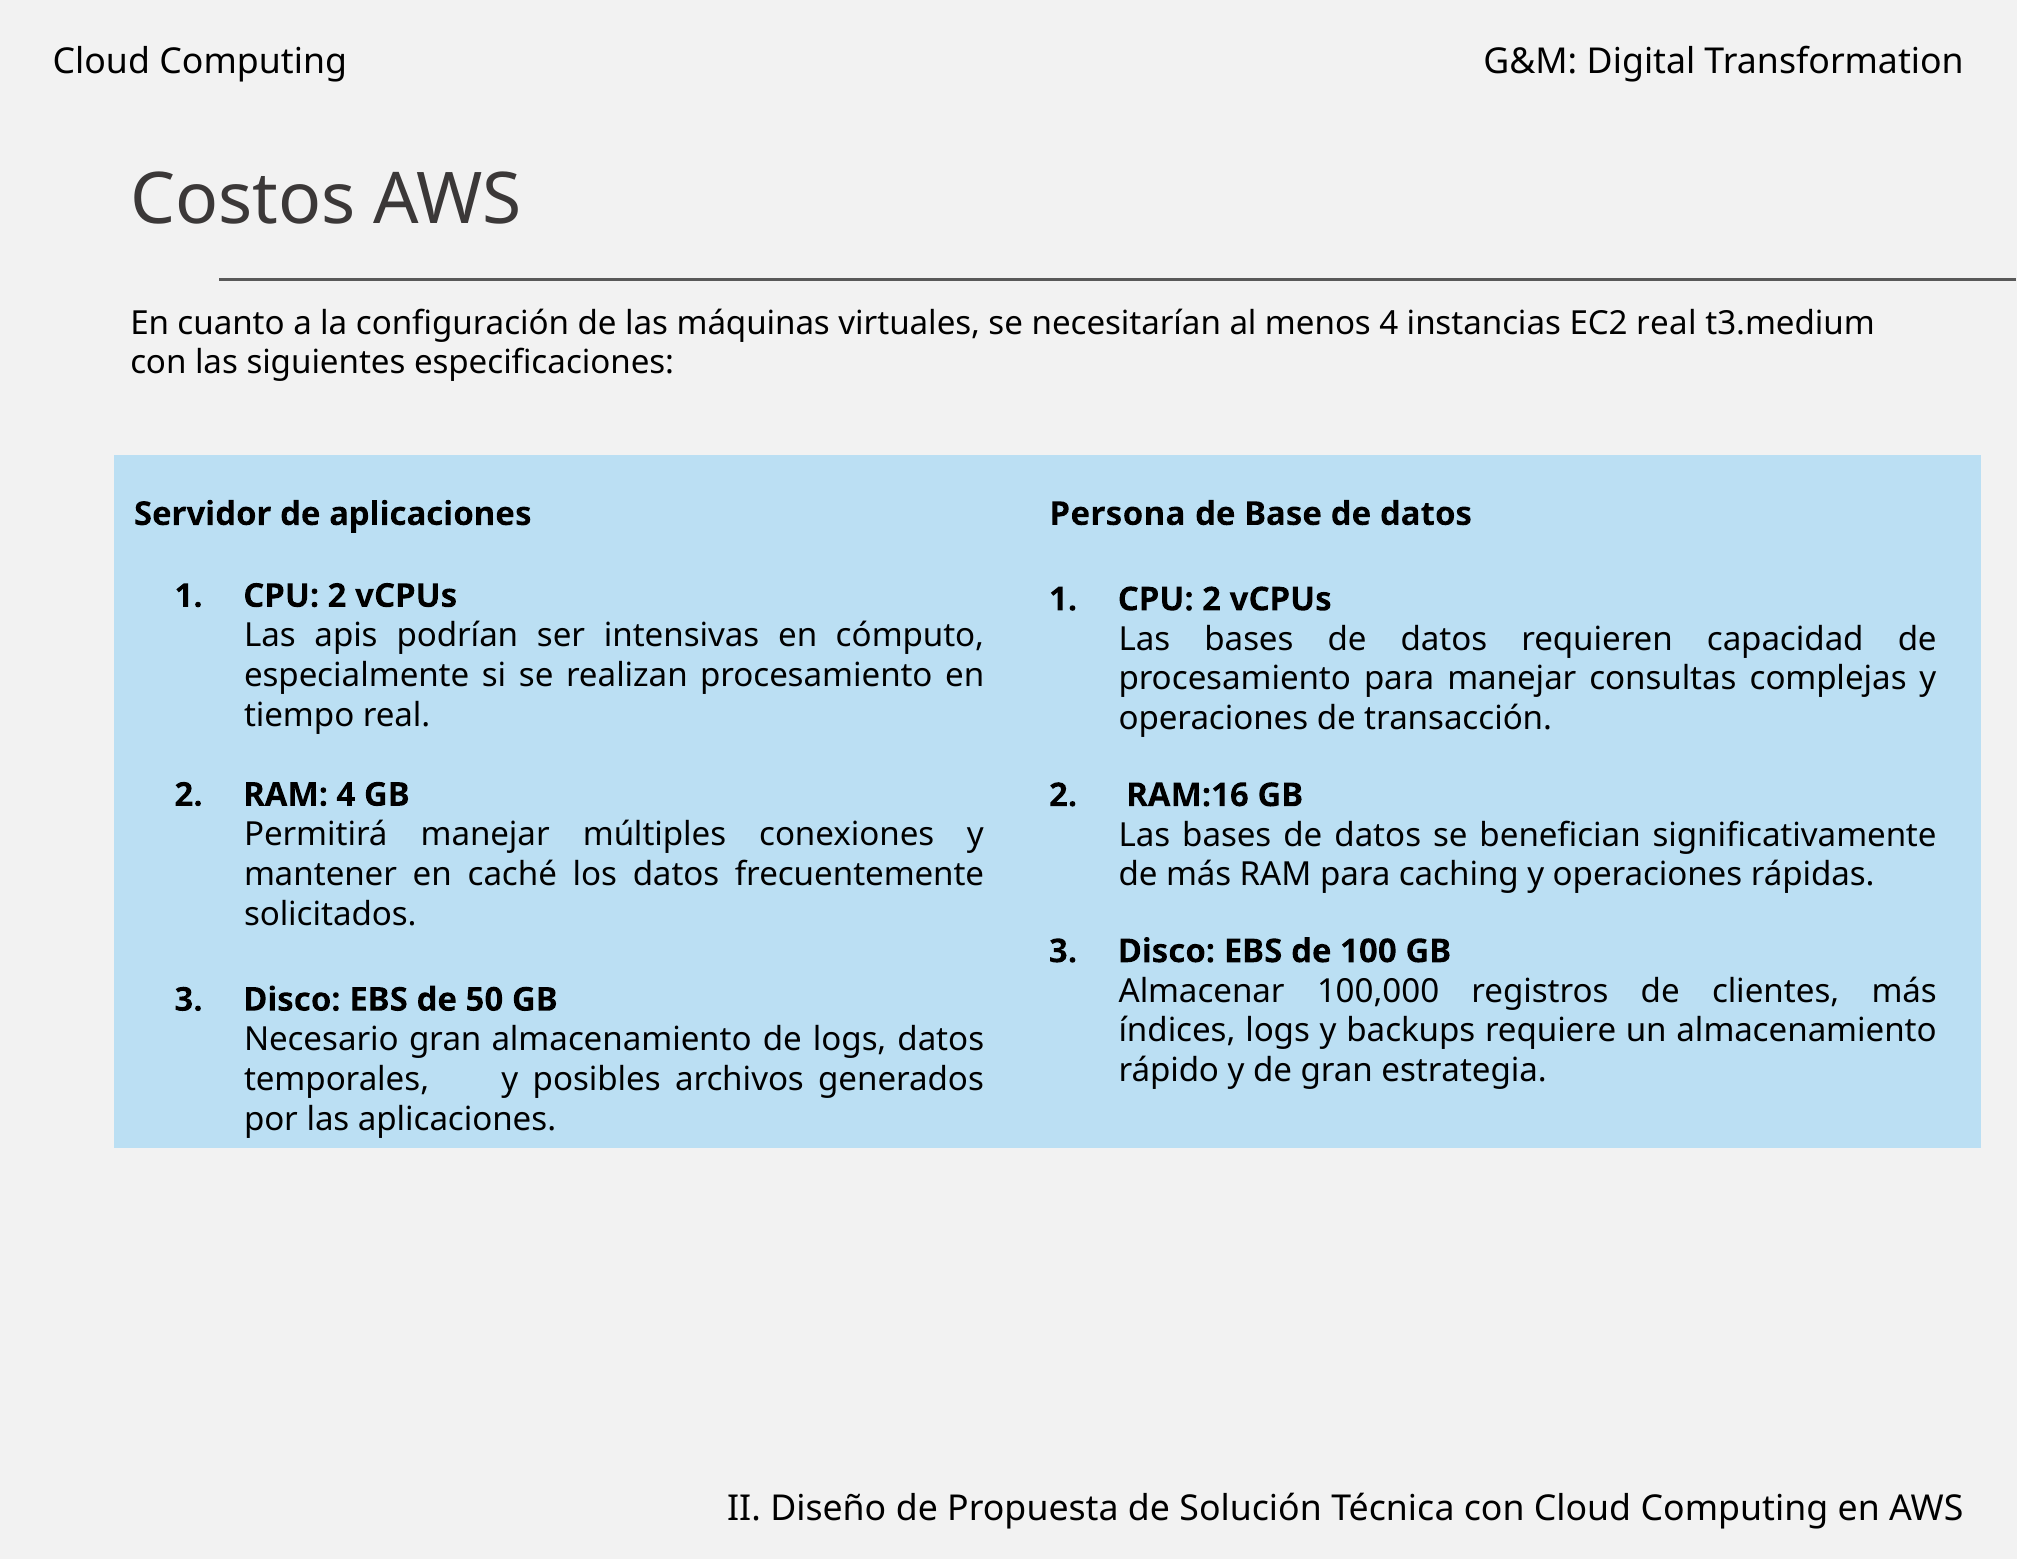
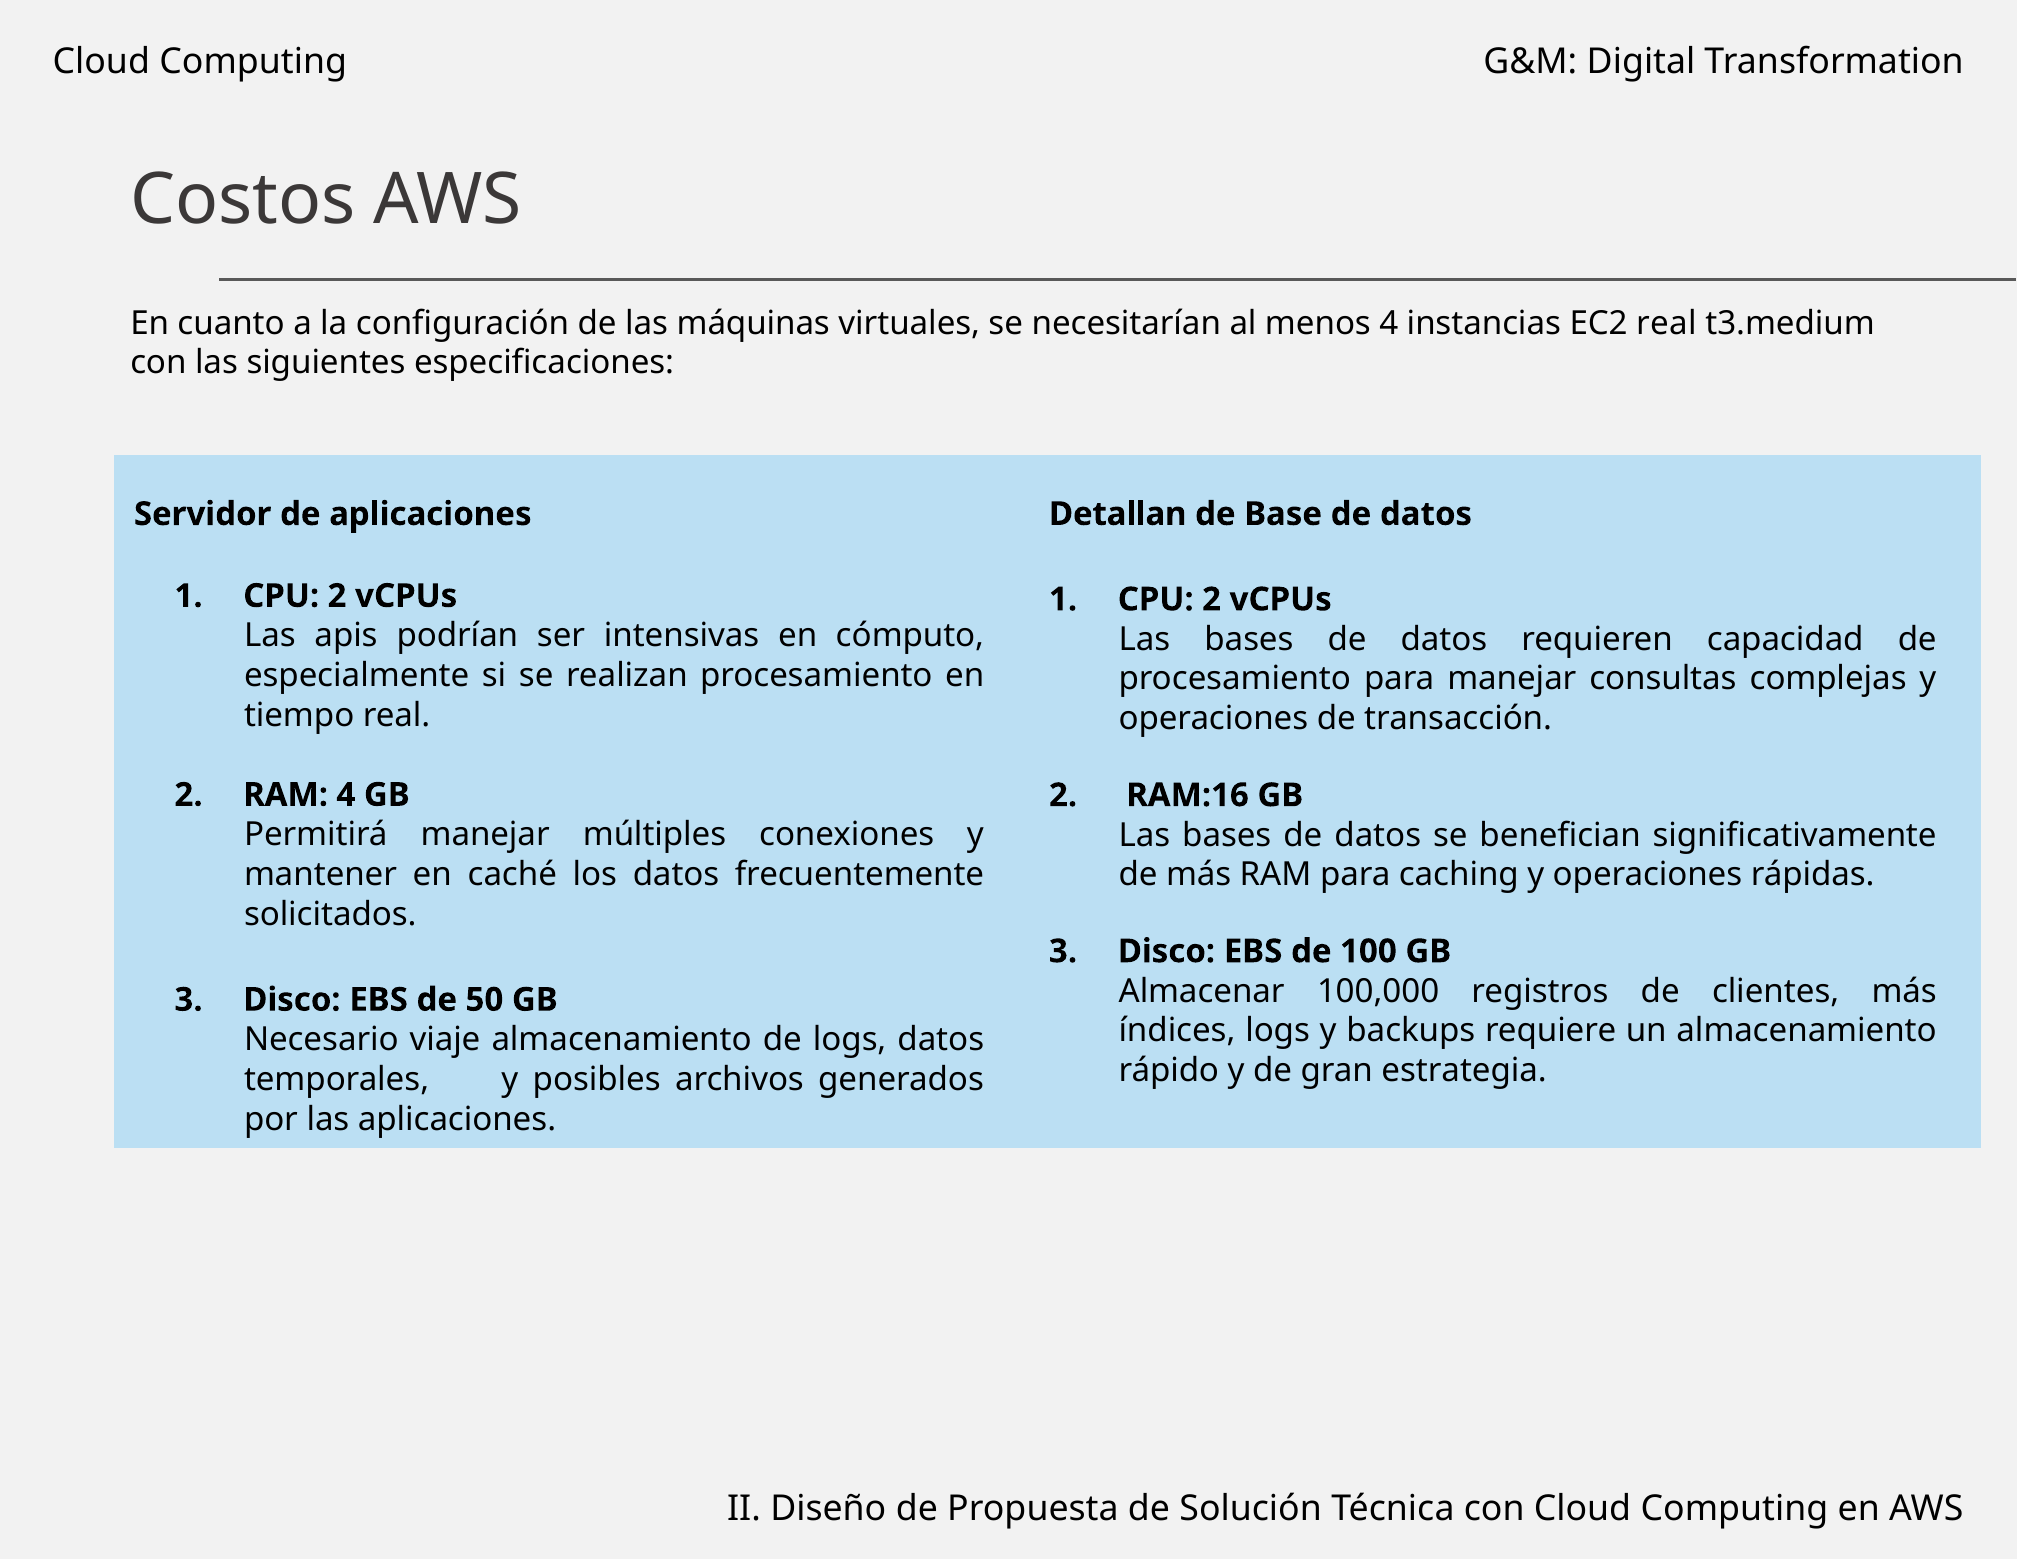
Persona: Persona -> Detallan
Necesario gran: gran -> viaje
